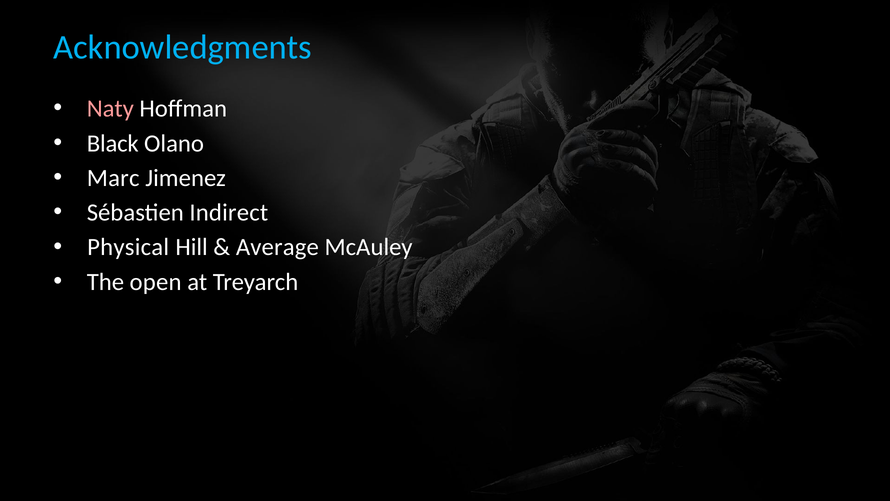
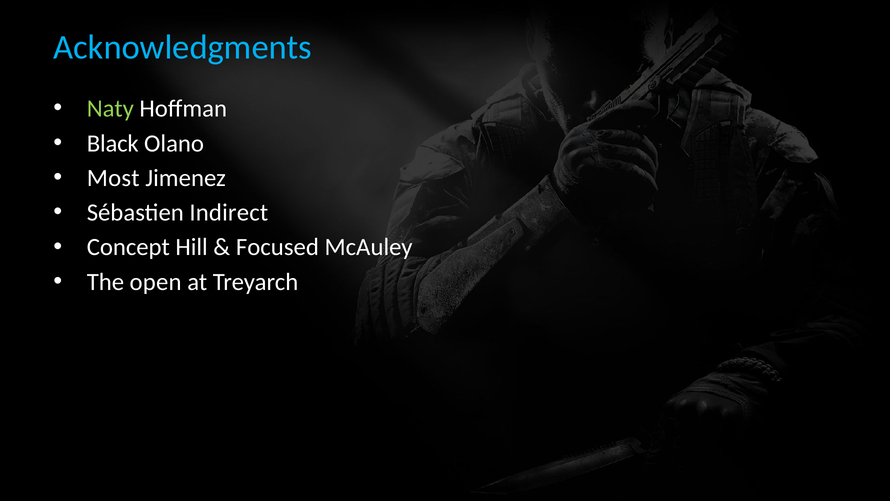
Naty colour: pink -> light green
Marc: Marc -> Most
Physical: Physical -> Concept
Average: Average -> Focused
